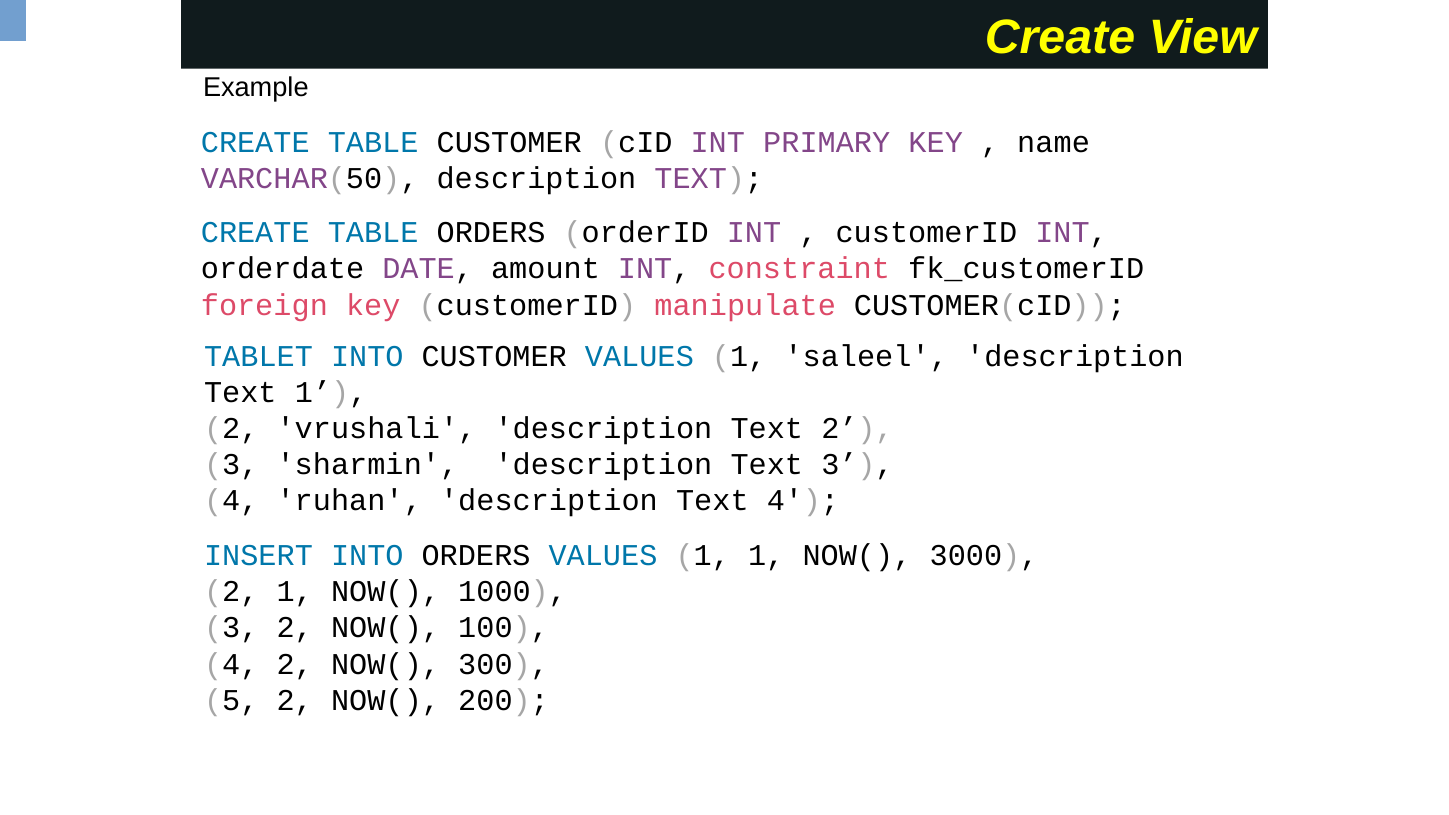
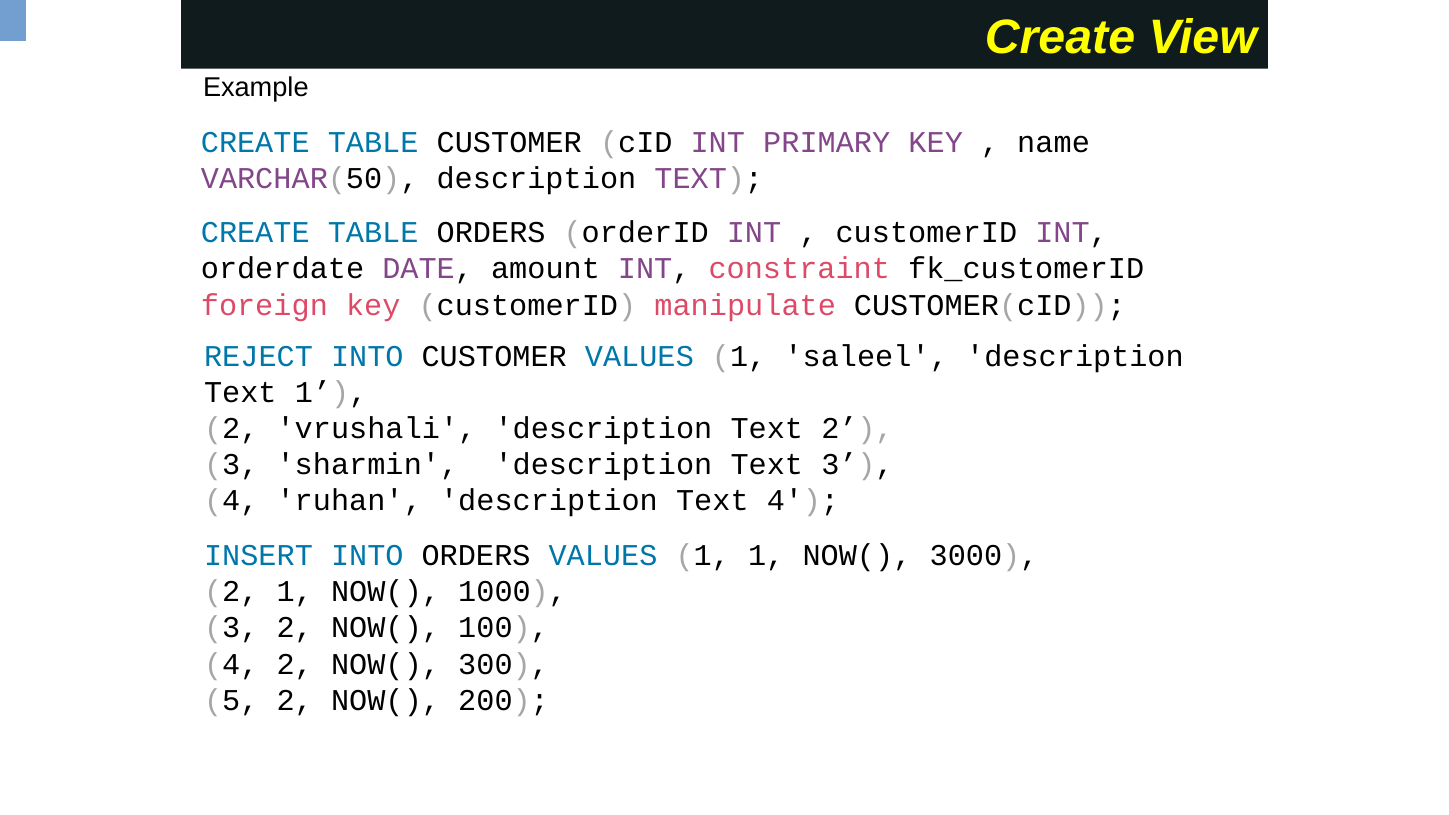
TABLET: TABLET -> REJECT
